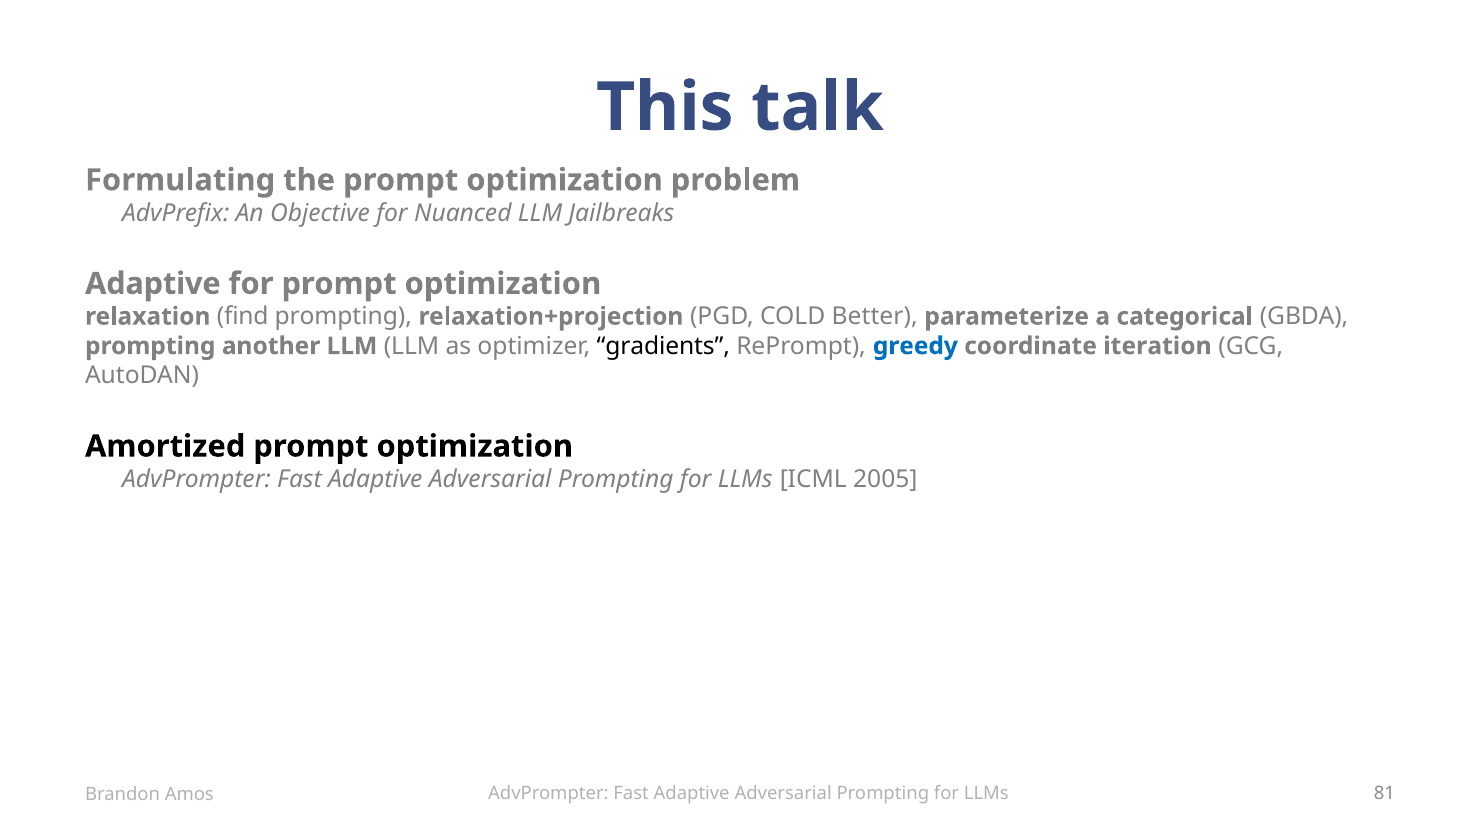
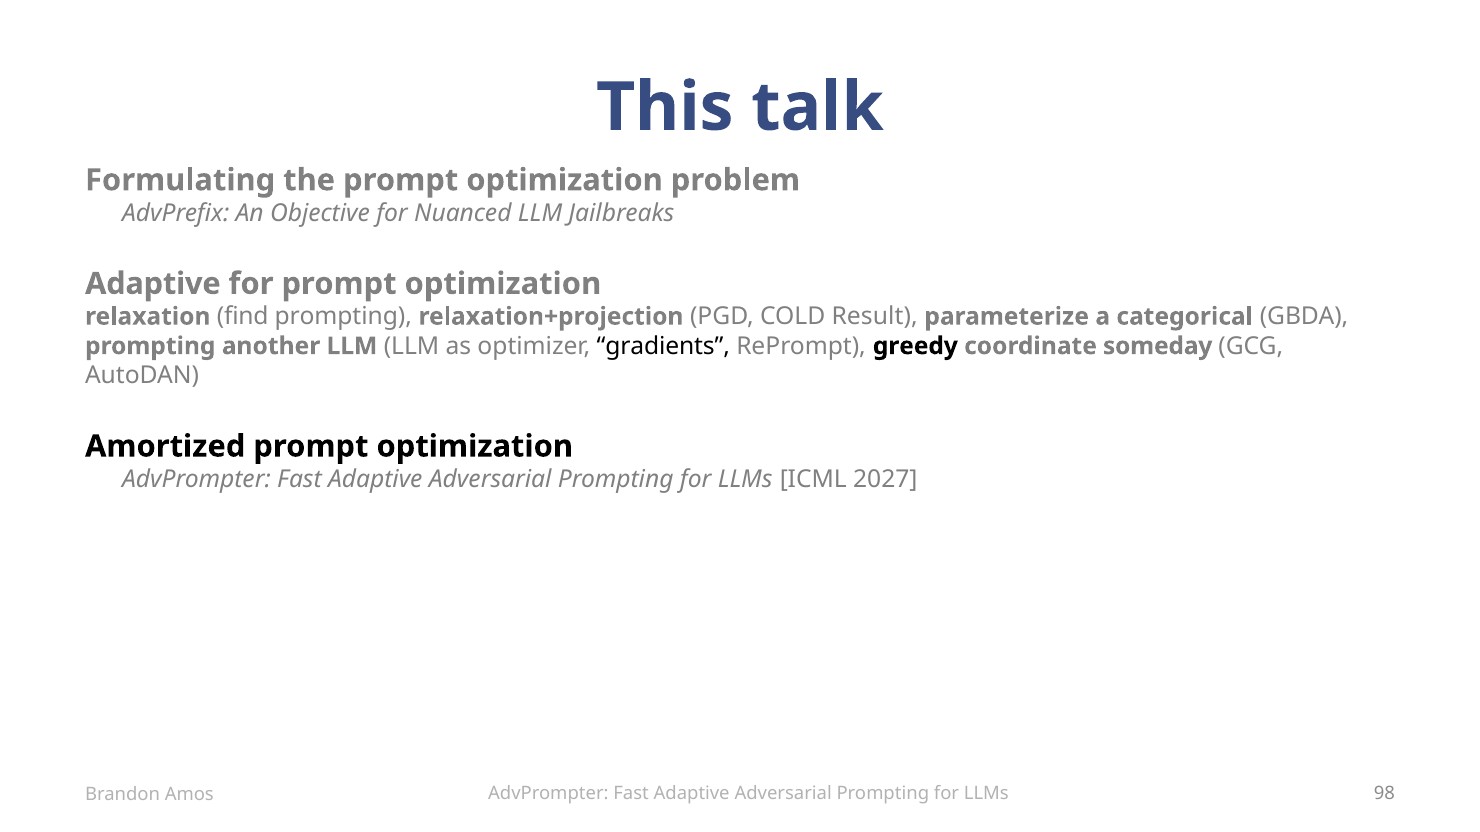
Better: Better -> Result
greedy colour: blue -> black
iteration: iteration -> someday
2005: 2005 -> 2027
81: 81 -> 98
